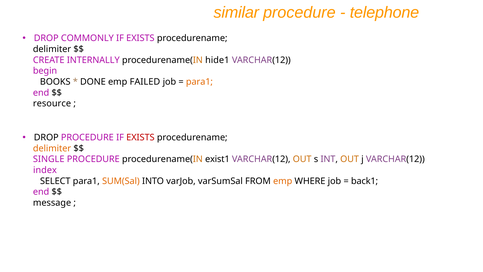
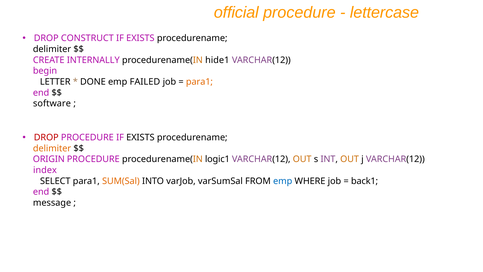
similar: similar -> official
telephone: telephone -> lettercase
COMMONLY: COMMONLY -> CONSTRUCT
BOOKS: BOOKS -> LETTER
resource: resource -> software
DROP at (46, 137) colour: black -> red
EXISTS at (140, 137) colour: red -> black
SINGLE: SINGLE -> ORIGIN
exist1: exist1 -> logic1
emp at (283, 181) colour: orange -> blue
